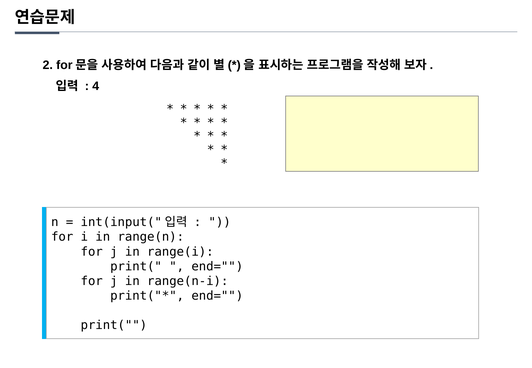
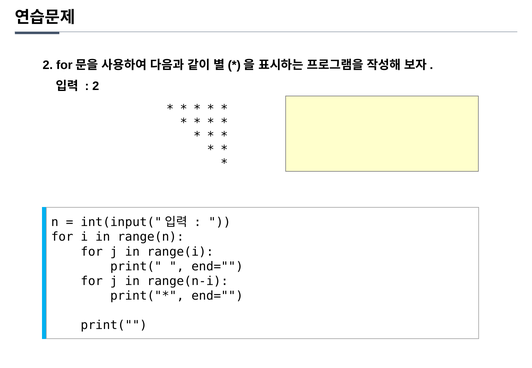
4 at (96, 86): 4 -> 2
